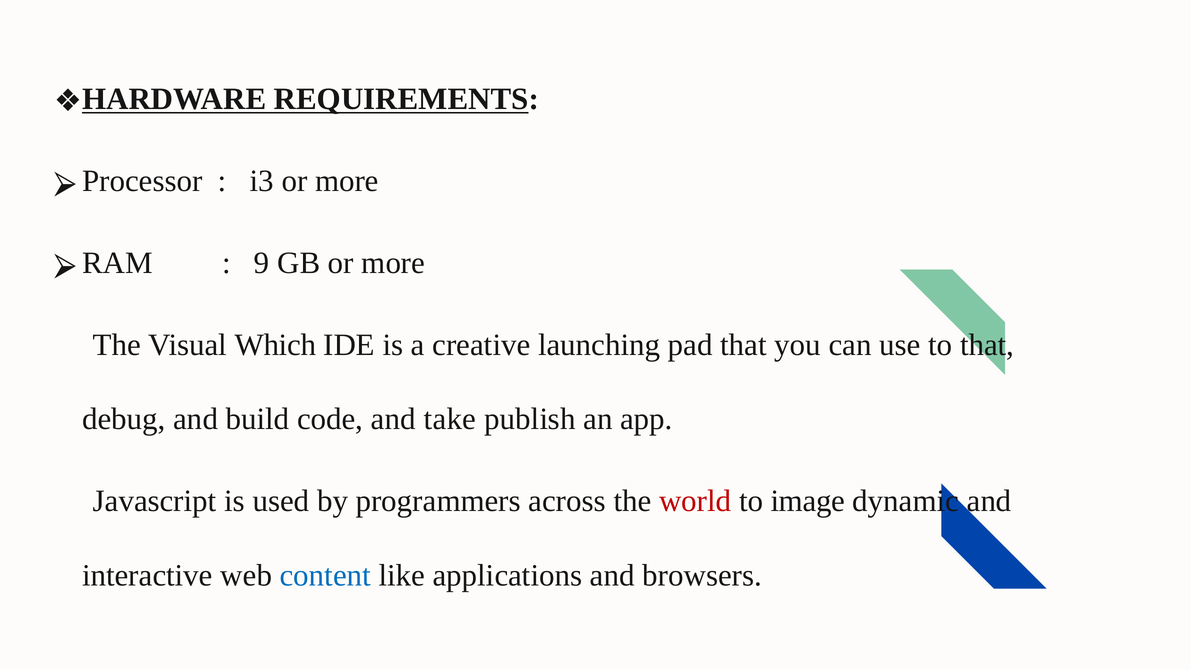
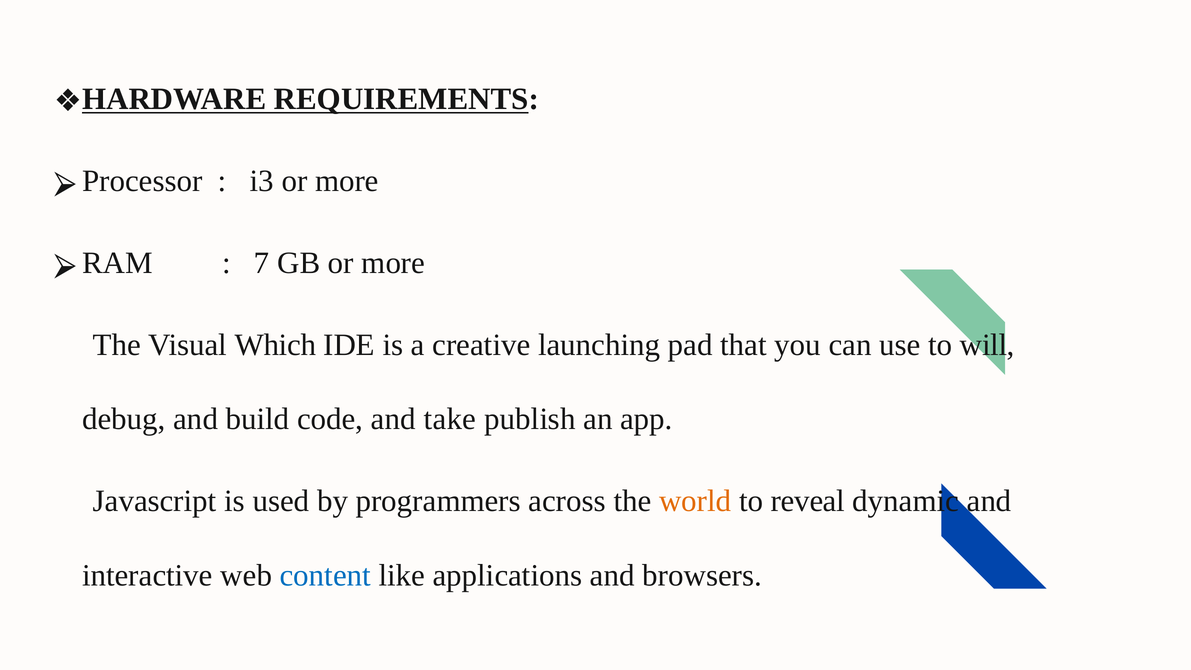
9: 9 -> 7
to that: that -> will
world colour: red -> orange
image: image -> reveal
